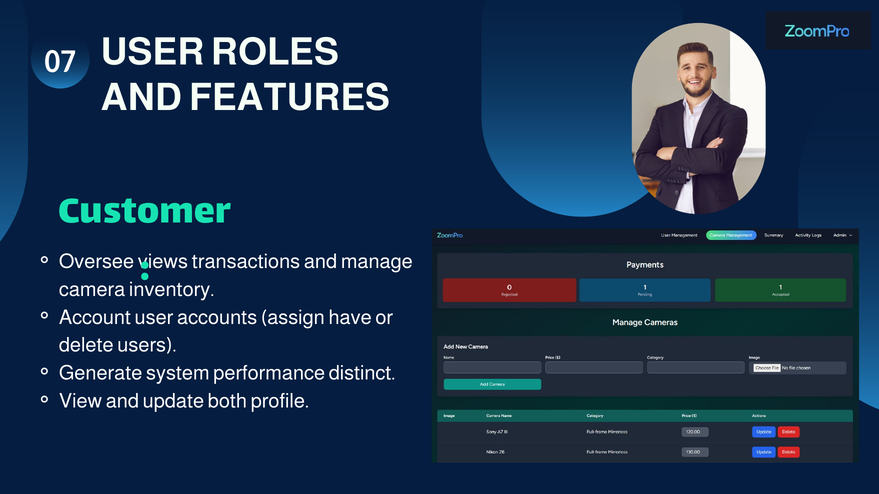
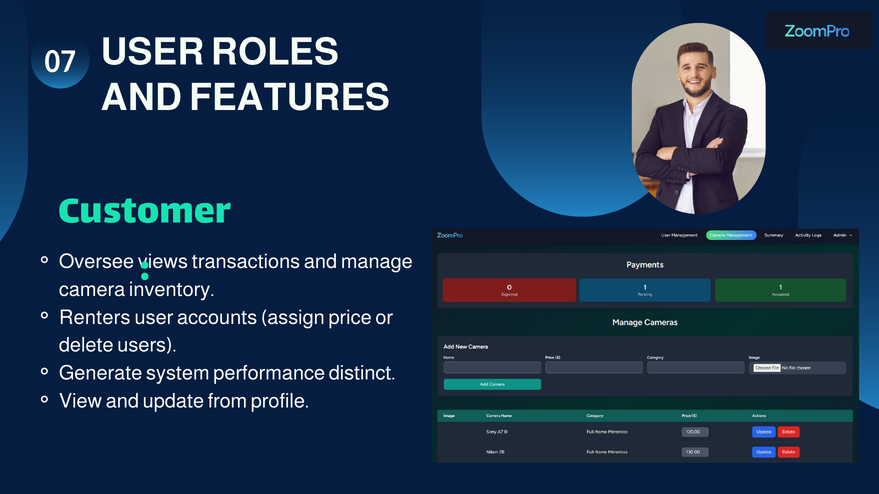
Account: Account -> Renters
have: have -> price
both: both -> from
